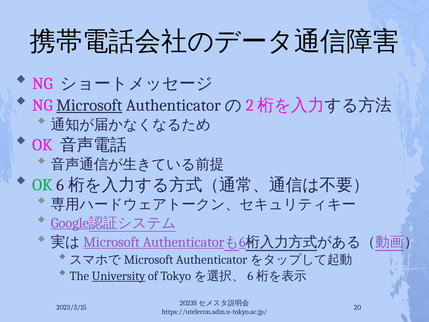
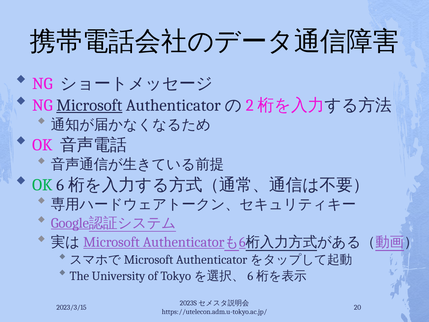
University underline: present -> none
